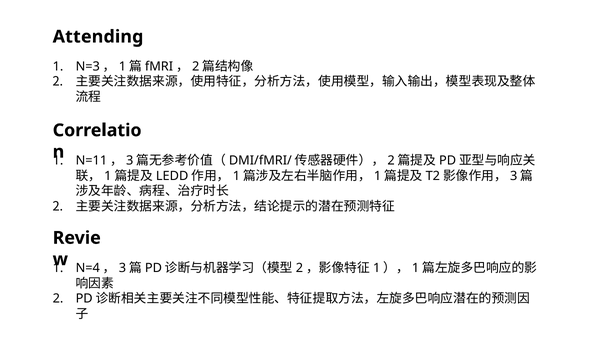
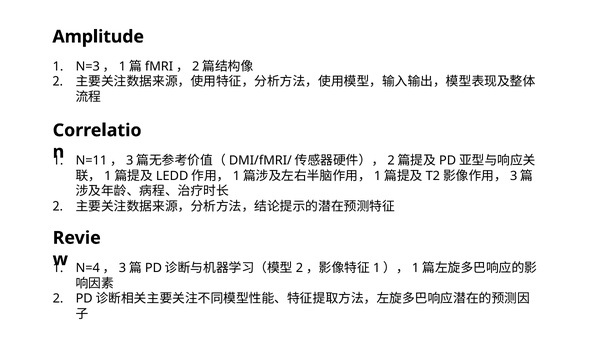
Attending: Attending -> Amplitude
